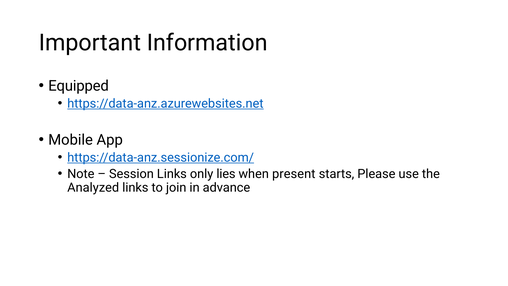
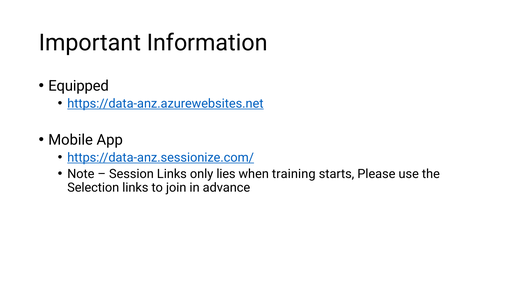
present: present -> training
Analyzed: Analyzed -> Selection
